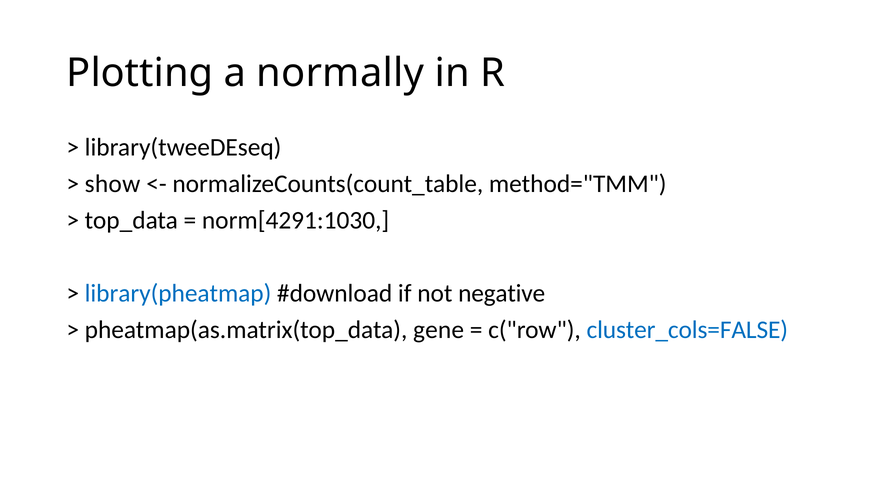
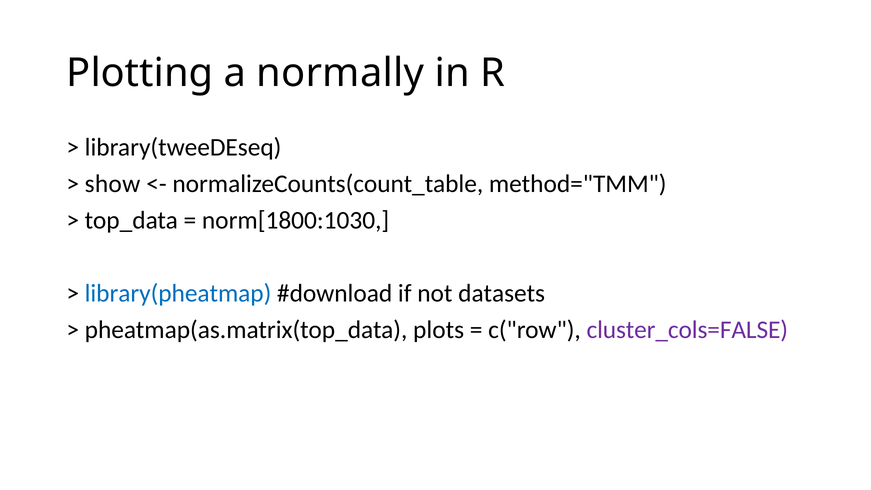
norm[4291:1030: norm[4291:1030 -> norm[1800:1030
negative: negative -> datasets
gene: gene -> plots
cluster_cols=FALSE colour: blue -> purple
